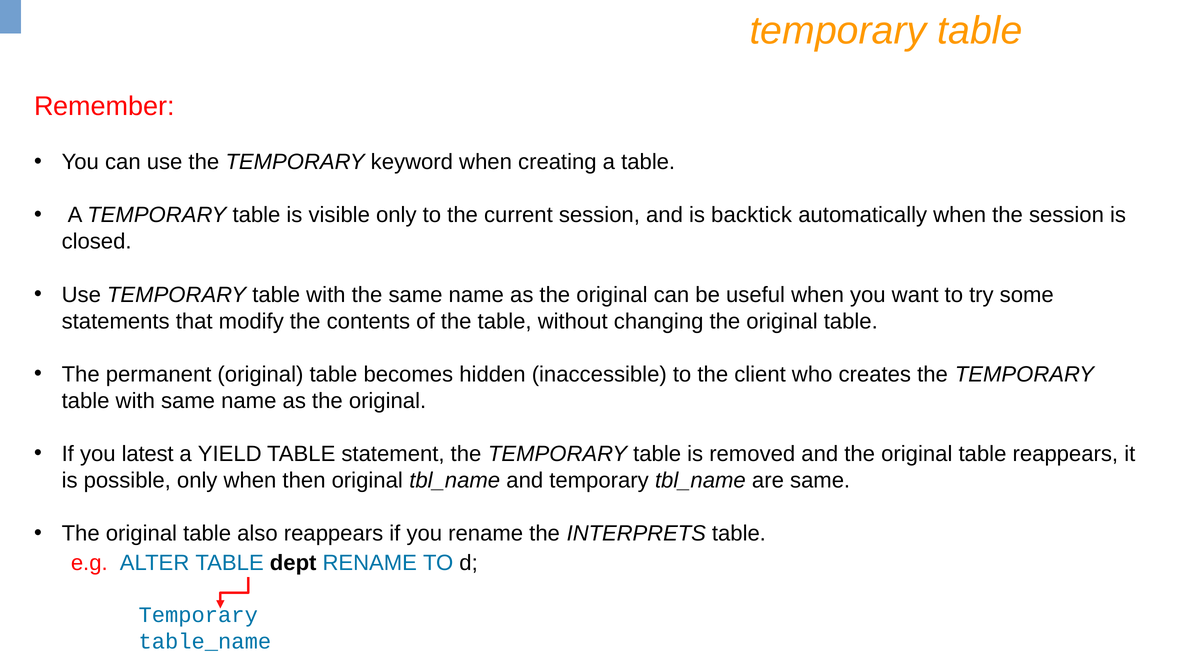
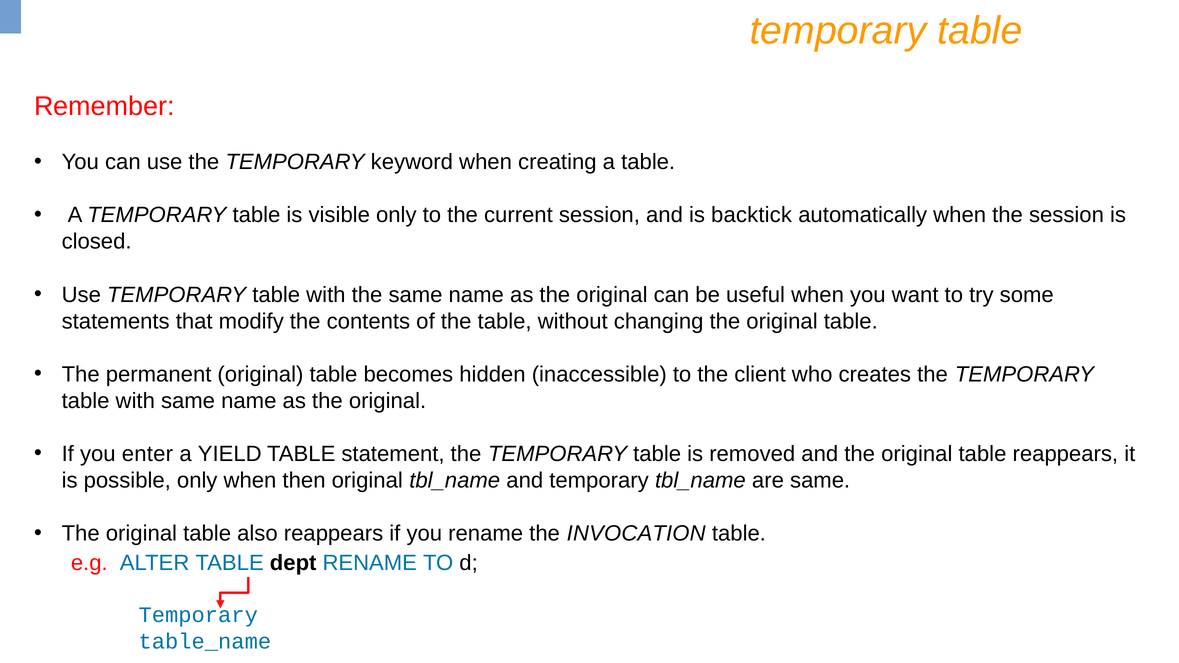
latest: latest -> enter
INTERPRETS: INTERPRETS -> INVOCATION
